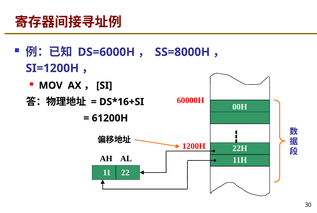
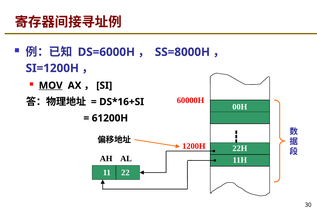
MOV underline: none -> present
